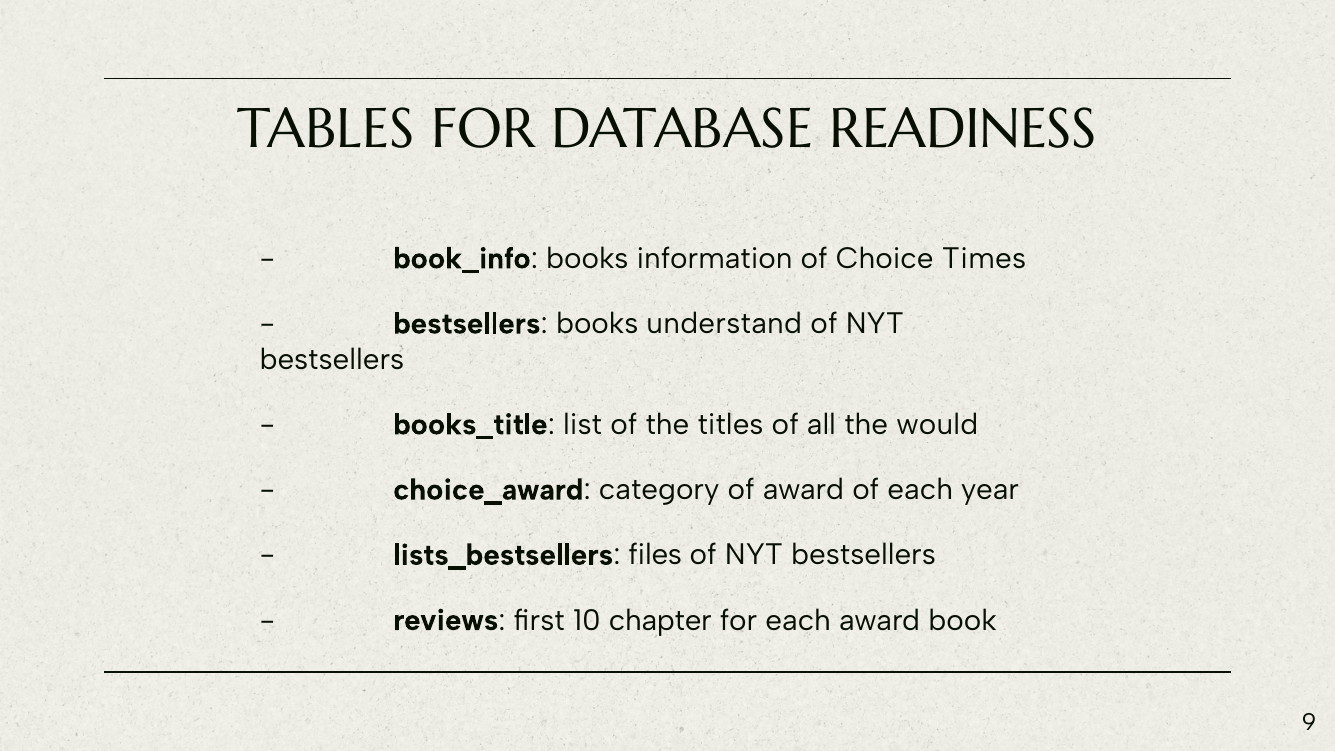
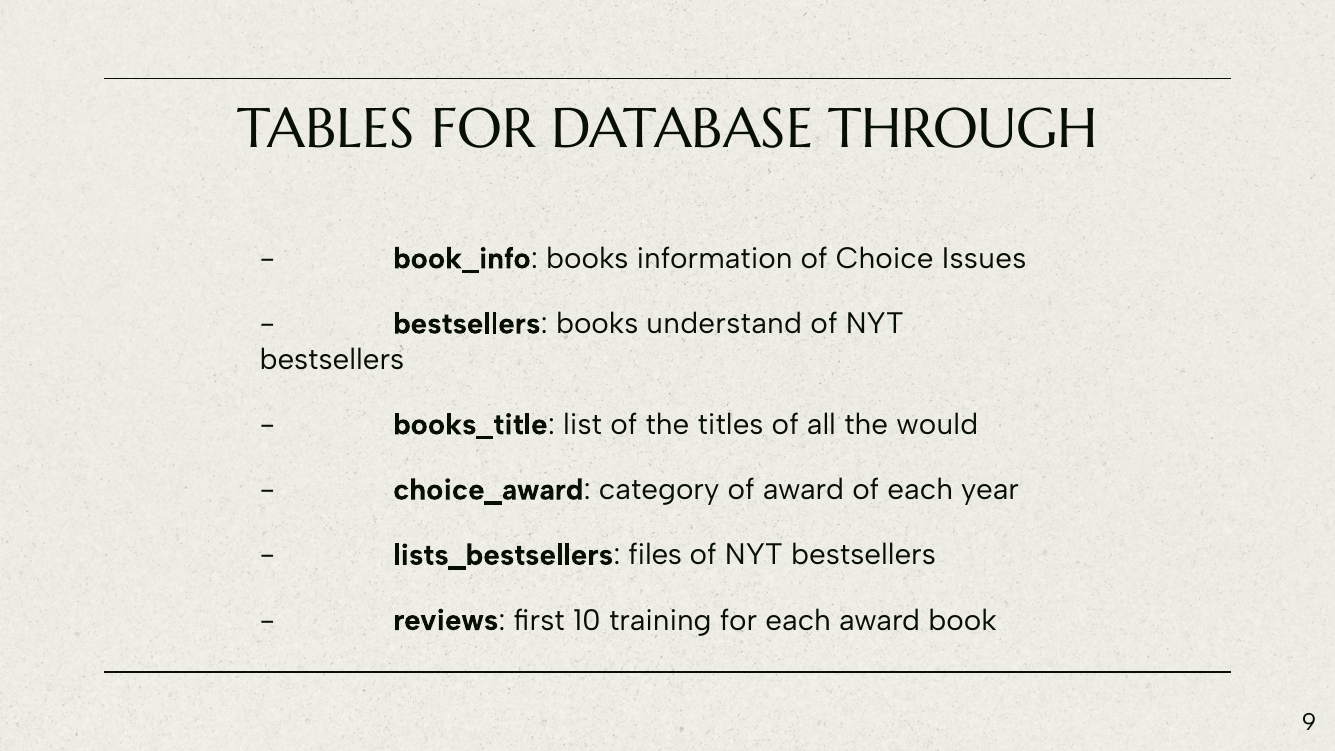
READINESS: READINESS -> THROUGH
Times: Times -> Issues
chapter: chapter -> training
